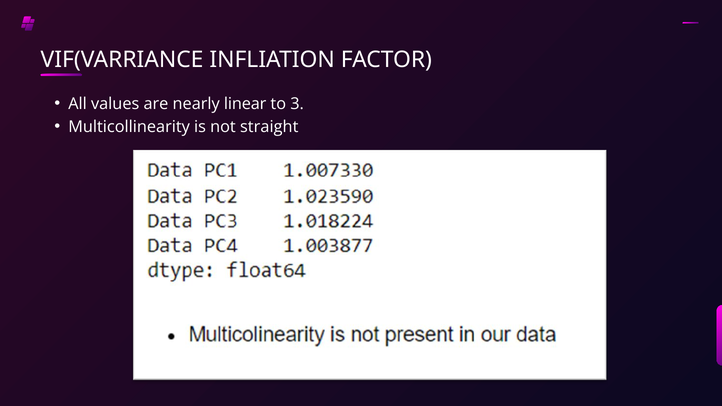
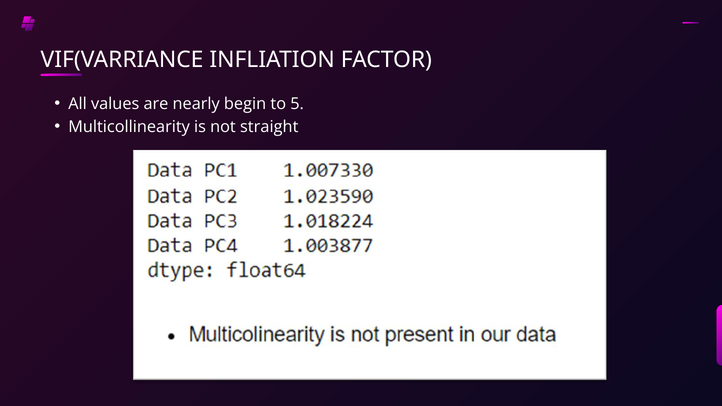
linear: linear -> begin
3: 3 -> 5
